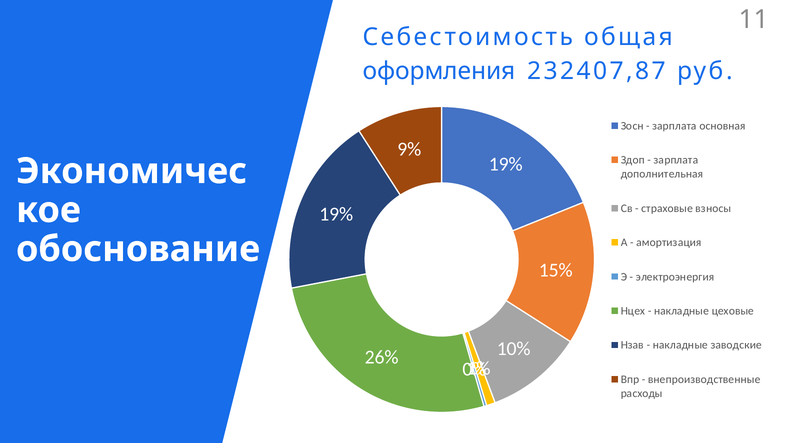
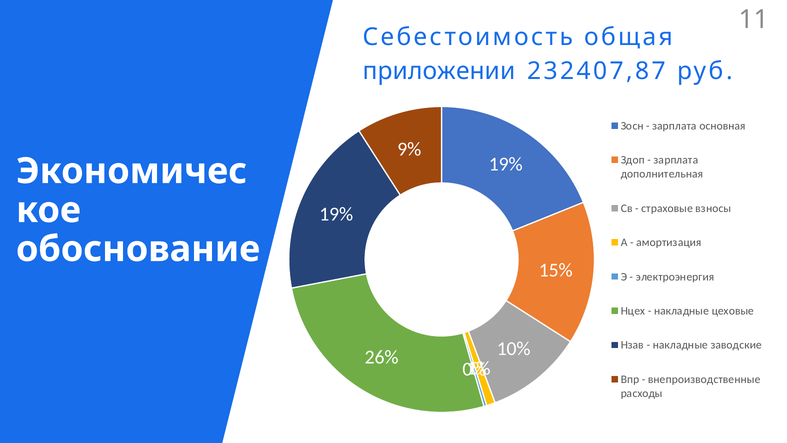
оформления: оформления -> приложении
